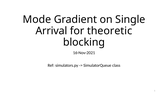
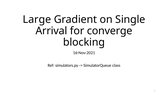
Mode: Mode -> Large
theoretic: theoretic -> converge
